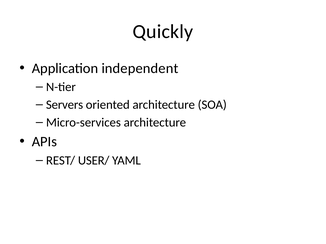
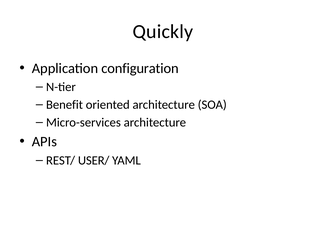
independent: independent -> configuration
Servers: Servers -> Benefit
